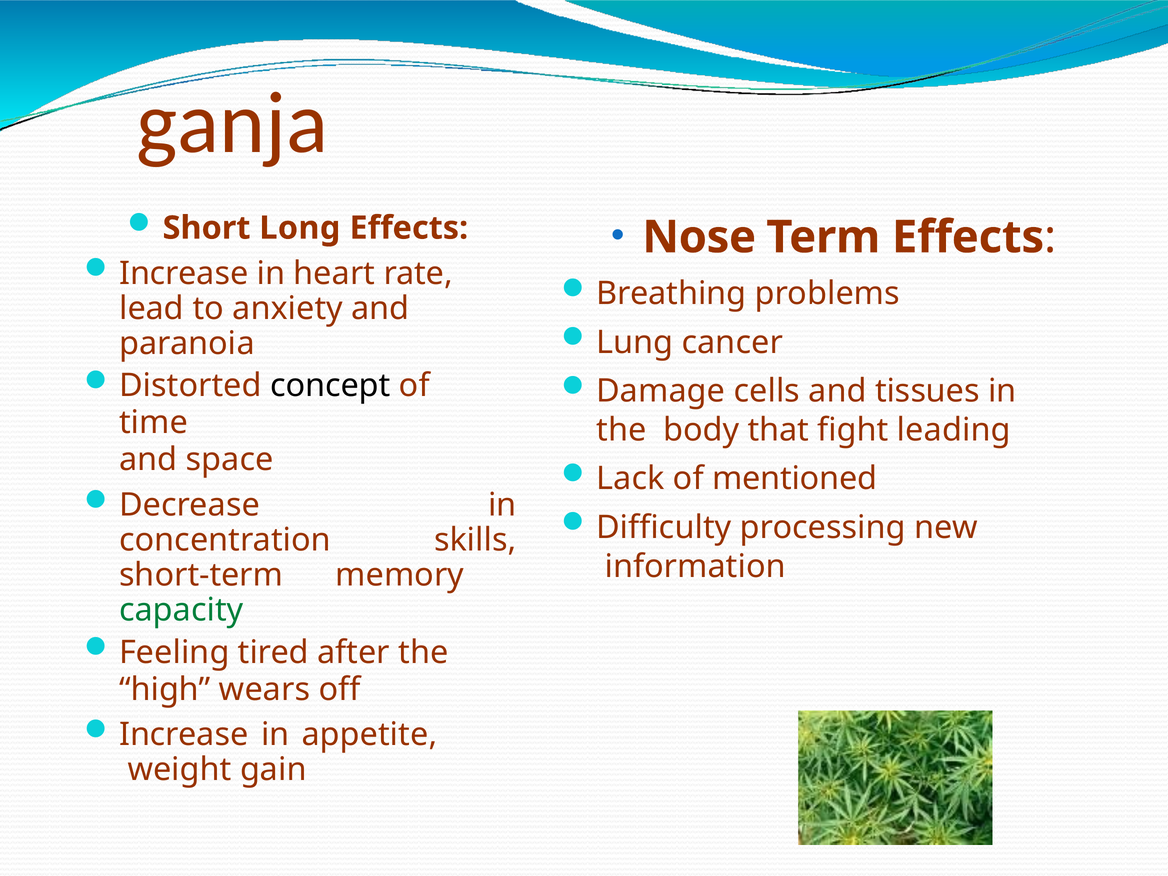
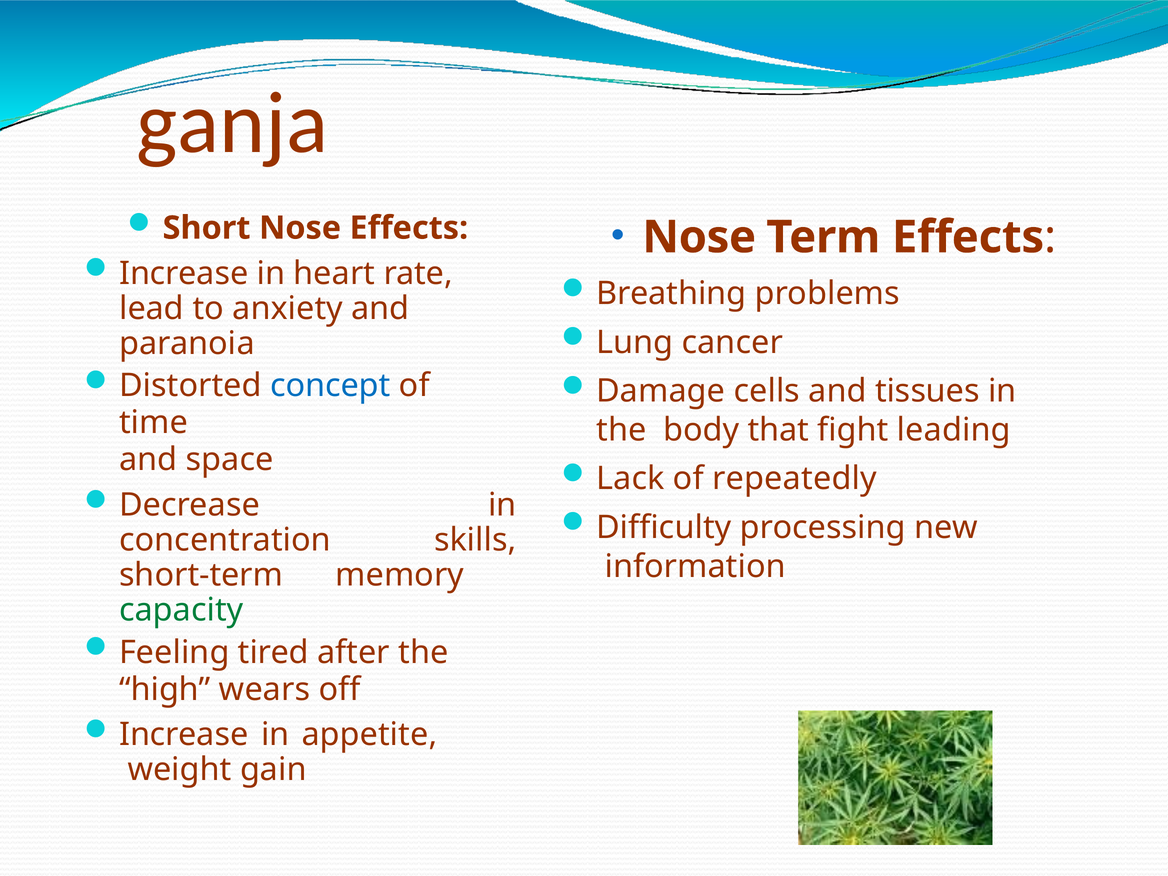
Short Long: Long -> Nose
concept colour: black -> blue
mentioned: mentioned -> repeatedly
